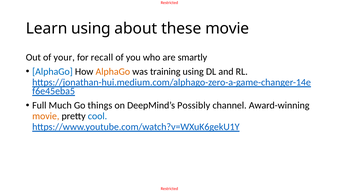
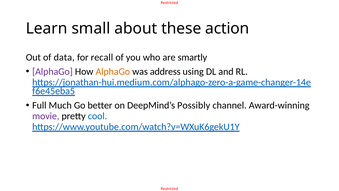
Learn using: using -> small
these movie: movie -> action
your: your -> data
AlphaGo at (52, 71) colour: blue -> purple
training: training -> address
things: things -> better
movie at (46, 116) colour: orange -> purple
